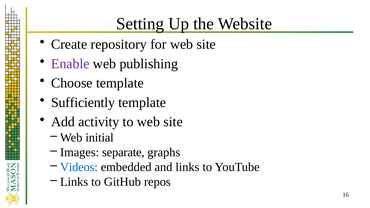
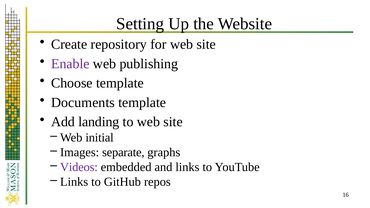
Sufficiently: Sufficiently -> Documents
activity: activity -> landing
Videos colour: blue -> purple
